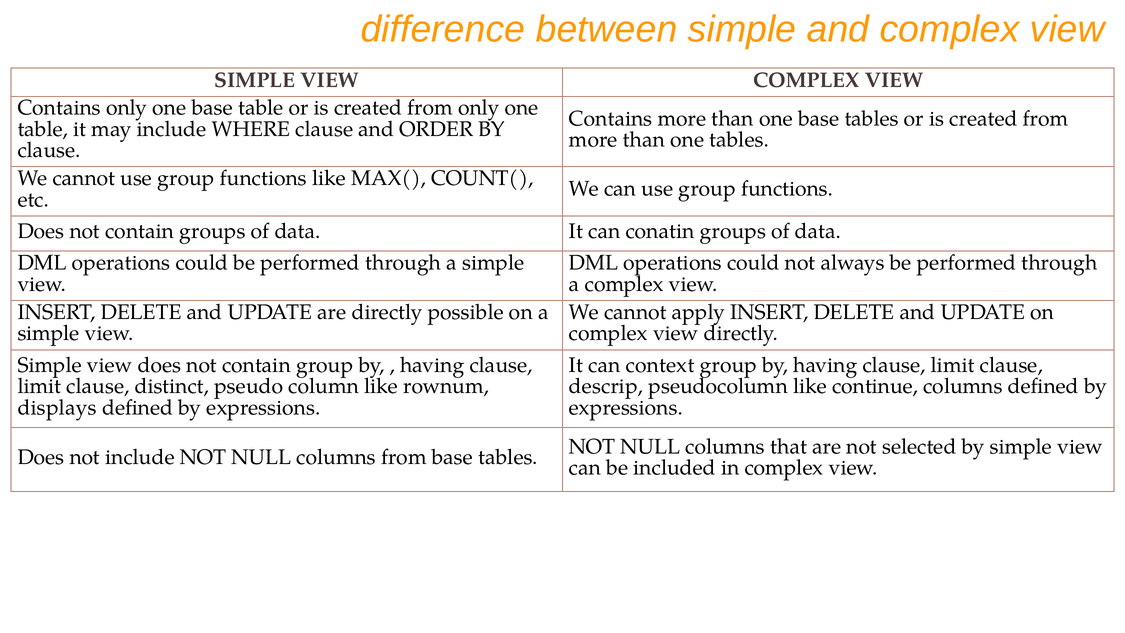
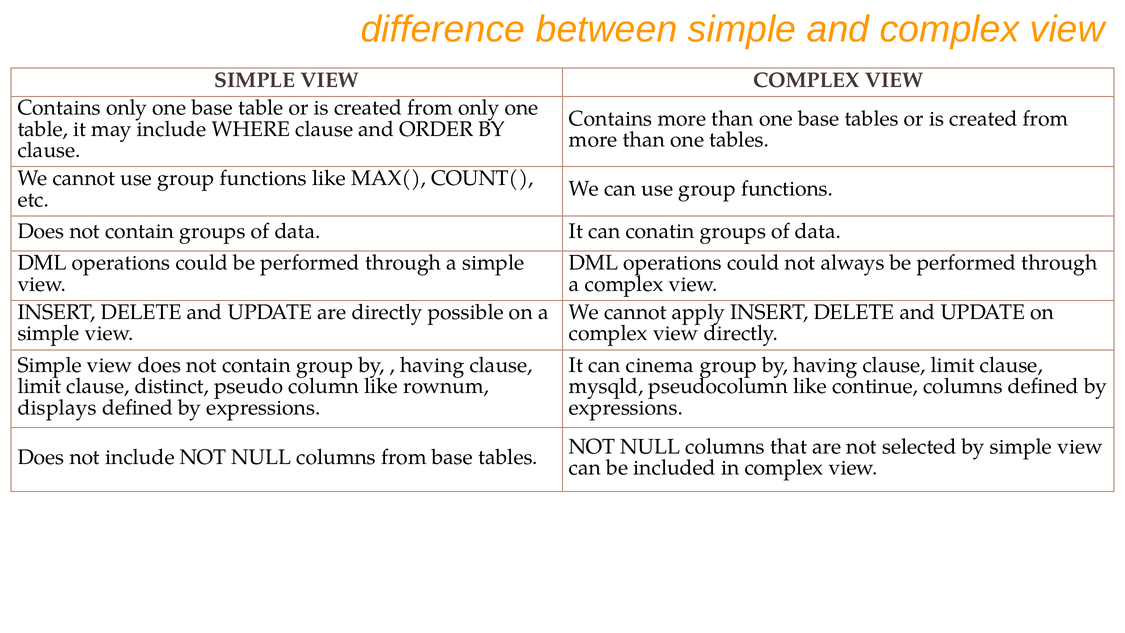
context: context -> cinema
descrip: descrip -> mysqld
